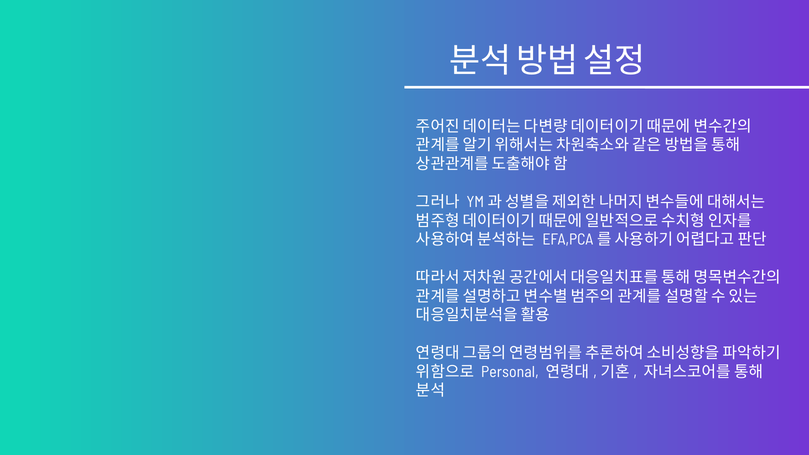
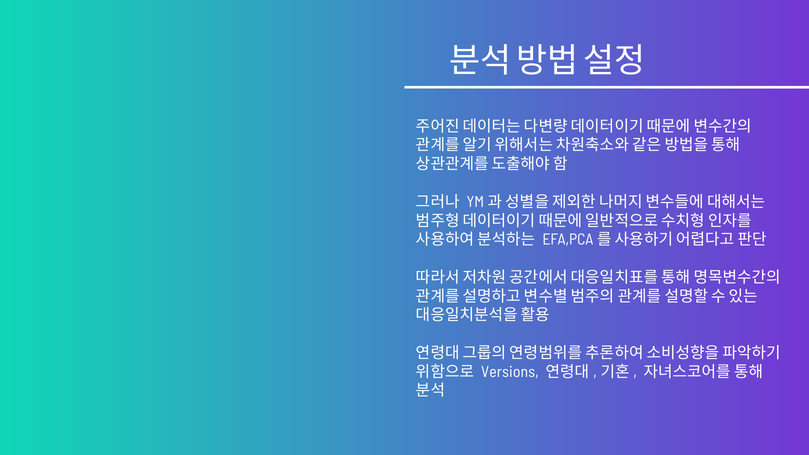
Personal: Personal -> Versions
